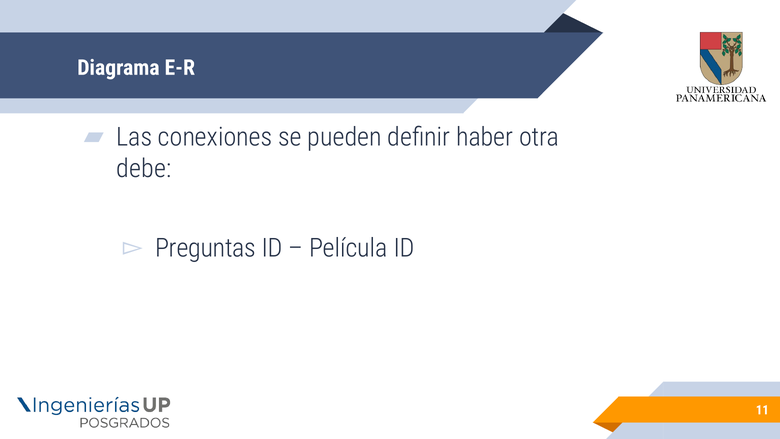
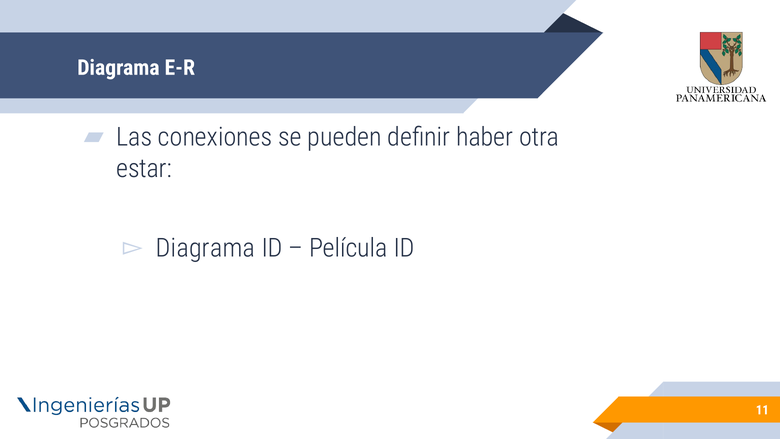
debe: debe -> estar
Preguntas at (206, 248): Preguntas -> Diagrama
